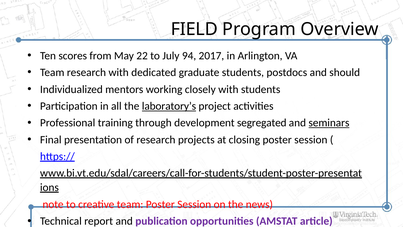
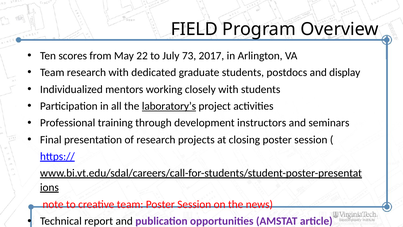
94: 94 -> 73
should: should -> display
segregated: segregated -> instructors
seminars underline: present -> none
